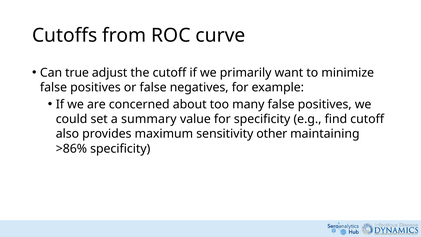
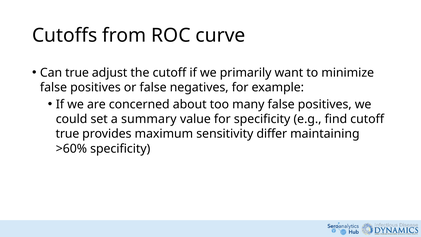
also at (67, 134): also -> true
other: other -> differ
>86%: >86% -> >60%
